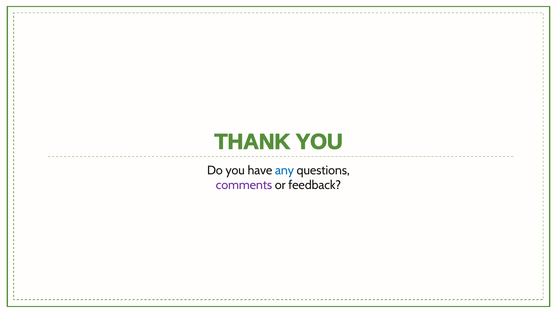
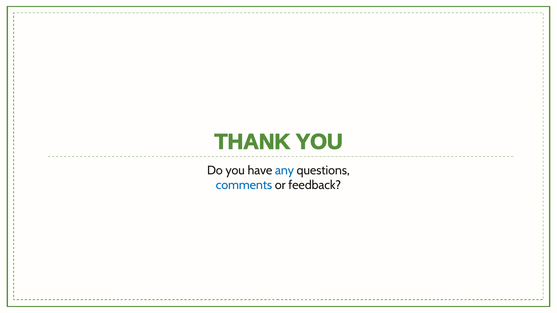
comments colour: purple -> blue
